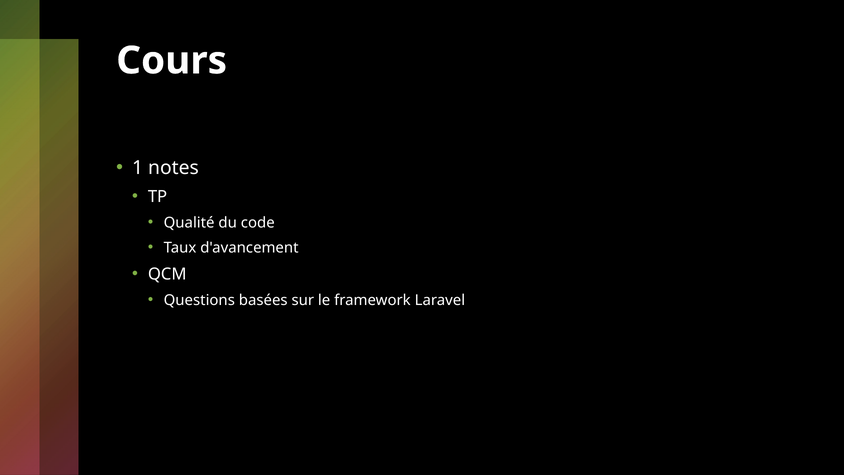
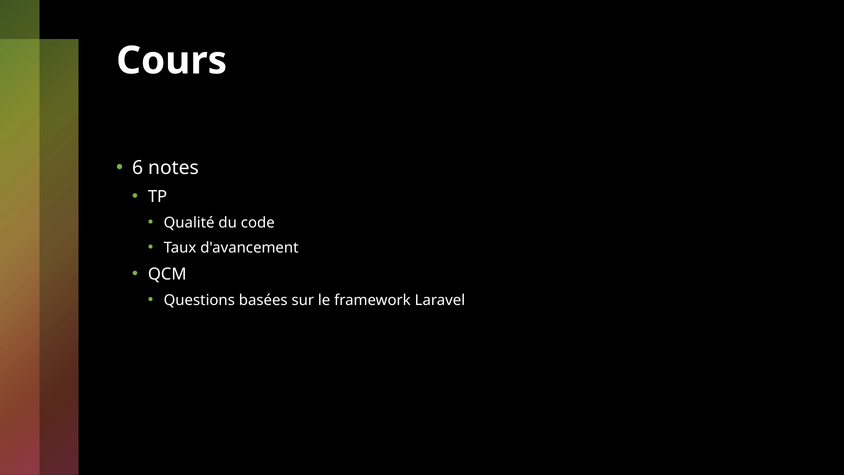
1: 1 -> 6
